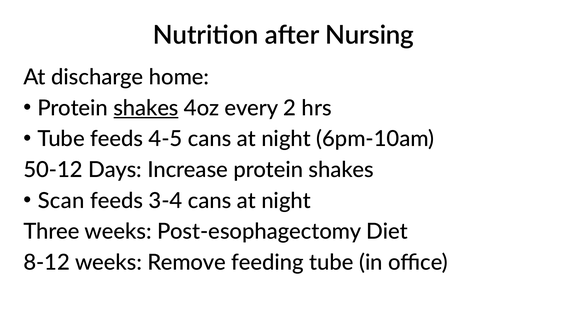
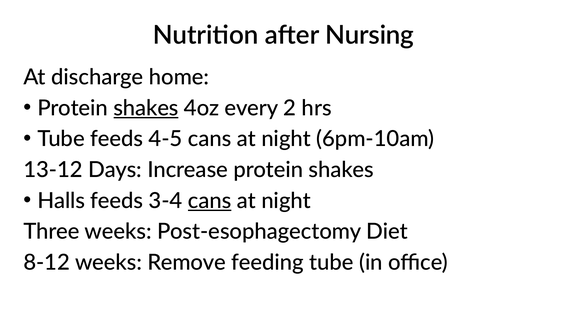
50-12: 50-12 -> 13-12
Scan: Scan -> Halls
cans at (210, 201) underline: none -> present
